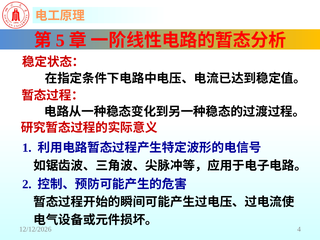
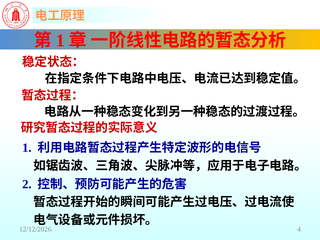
5 at (60, 41): 5 -> 1
